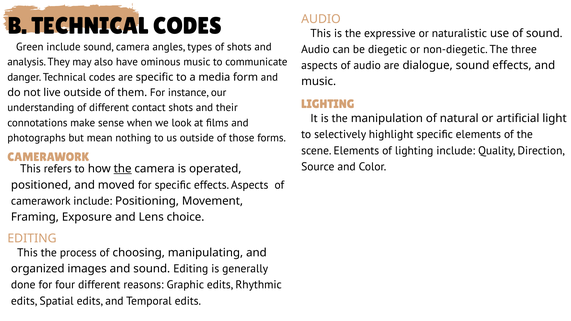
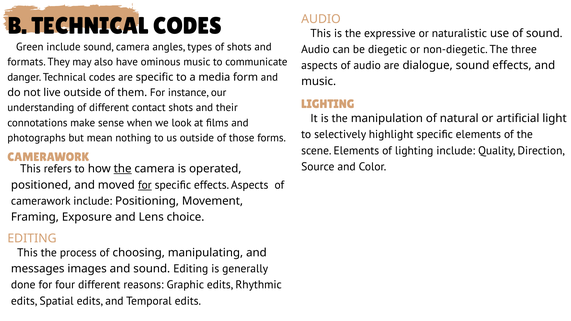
analysis: analysis -> formats
for at (145, 185) underline: none -> present
organized: organized -> messages
